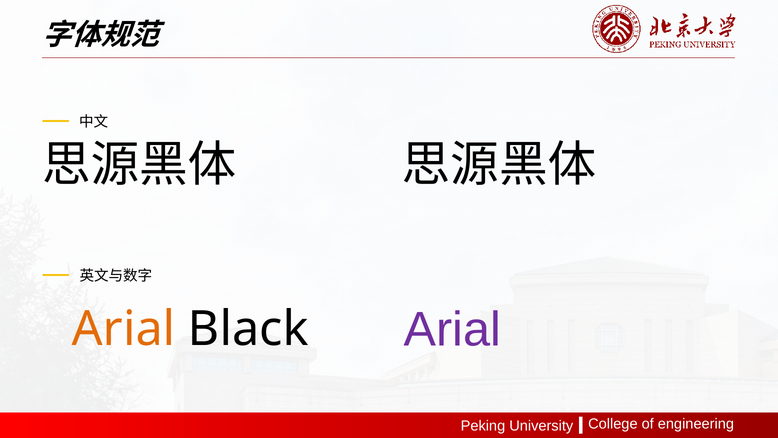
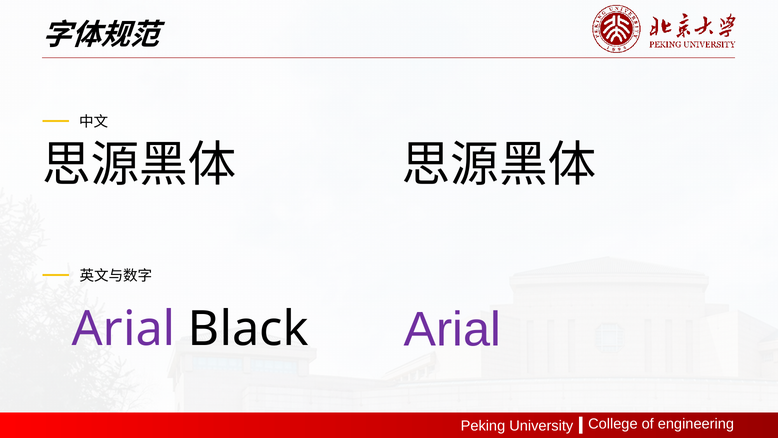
Arial at (124, 329) colour: orange -> purple
